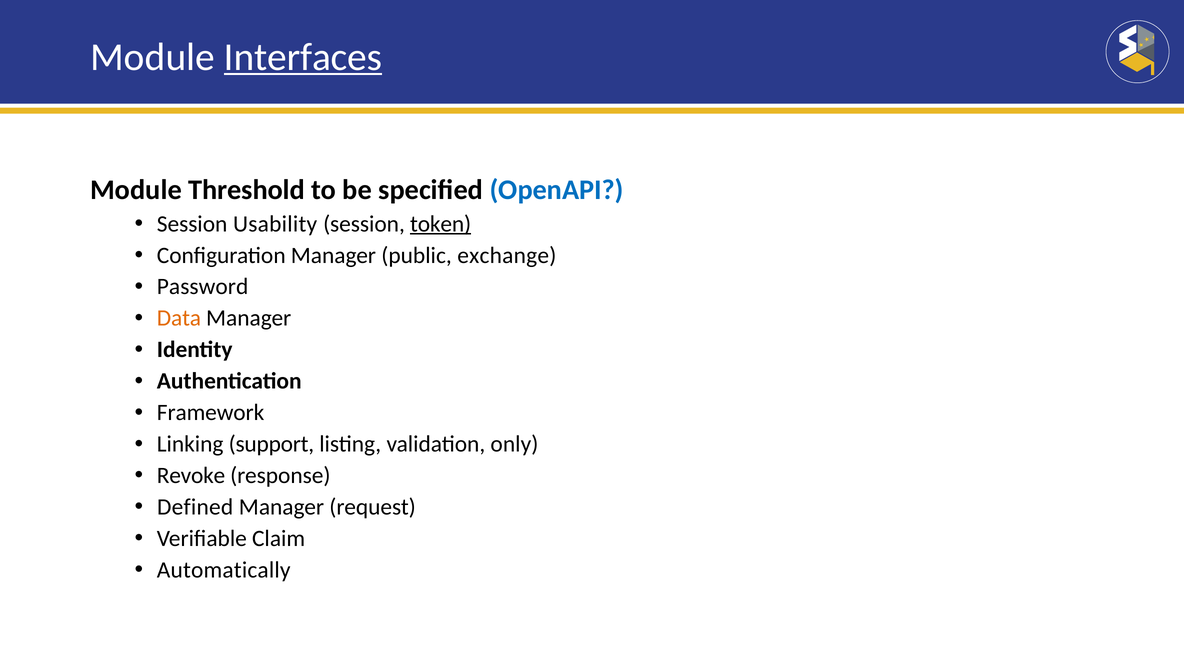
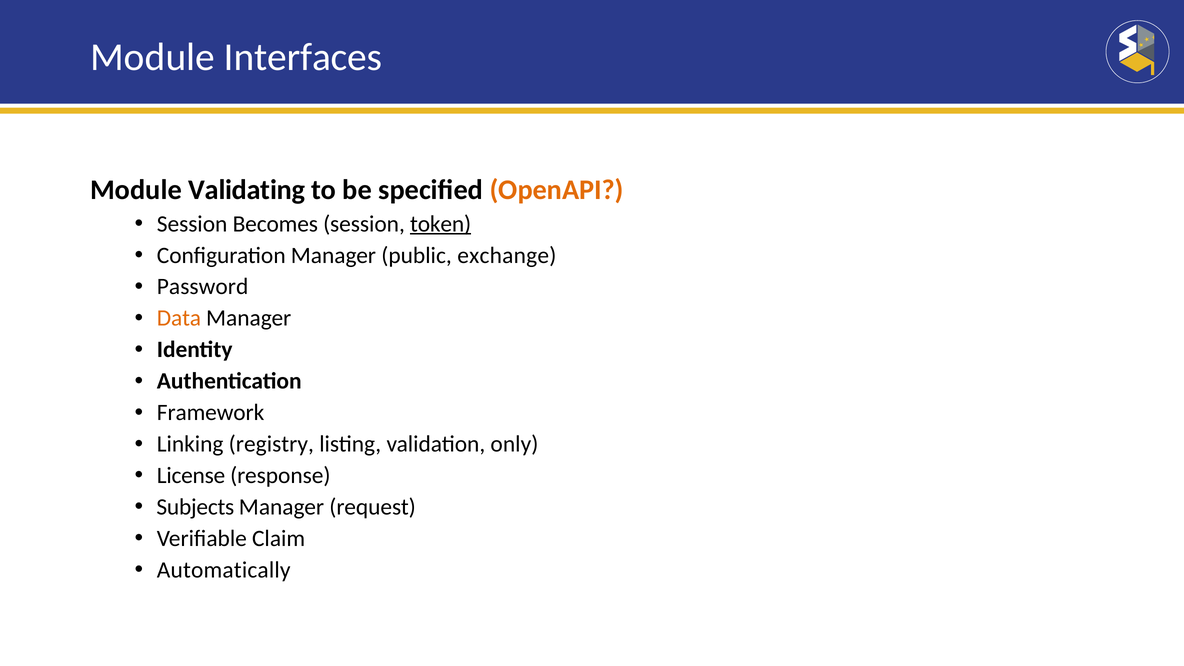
Interfaces underline: present -> none
Threshold: Threshold -> Validating
OpenAPI colour: blue -> orange
Usability: Usability -> Becomes
support: support -> registry
Revoke: Revoke -> License
Defined: Defined -> Subjects
